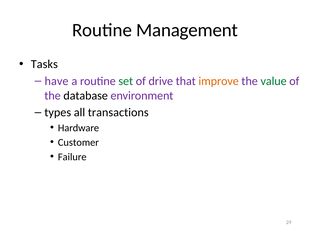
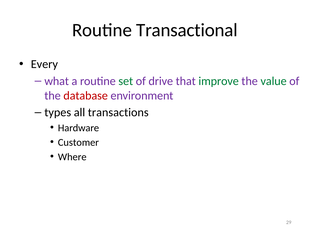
Management: Management -> Transactional
Tasks: Tasks -> Every
have: have -> what
improve colour: orange -> green
database colour: black -> red
Failure: Failure -> Where
